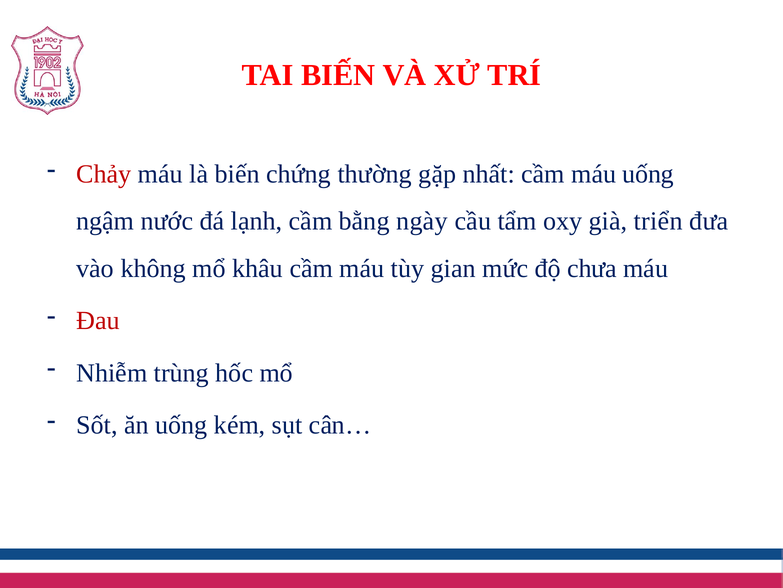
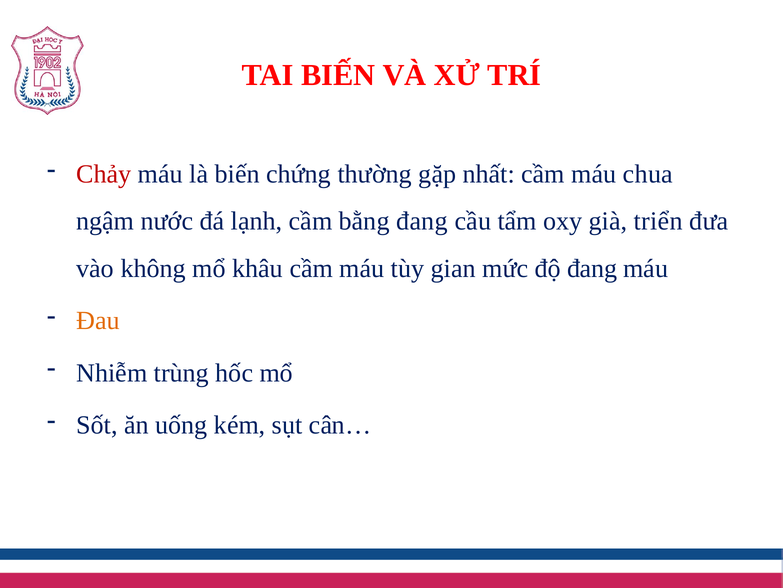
máu uống: uống -> chua
bằng ngày: ngày -> đang
độ chưa: chưa -> đang
Đau colour: red -> orange
